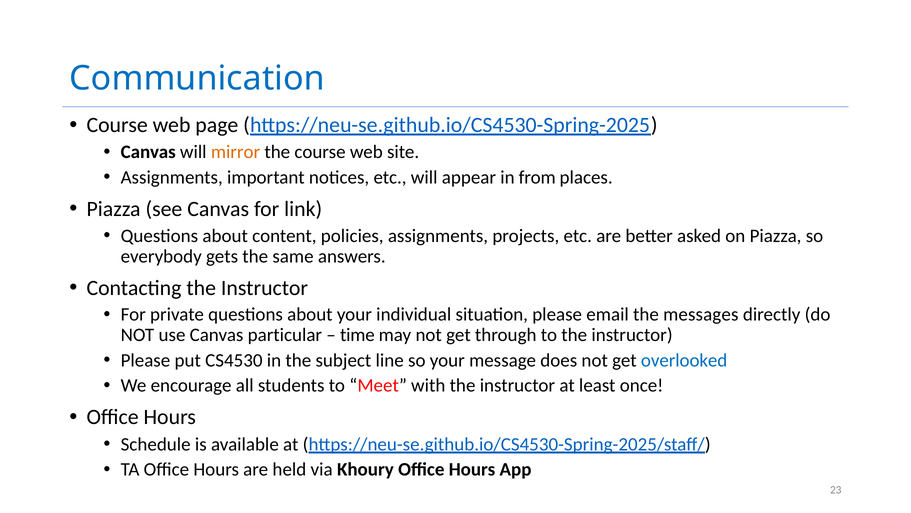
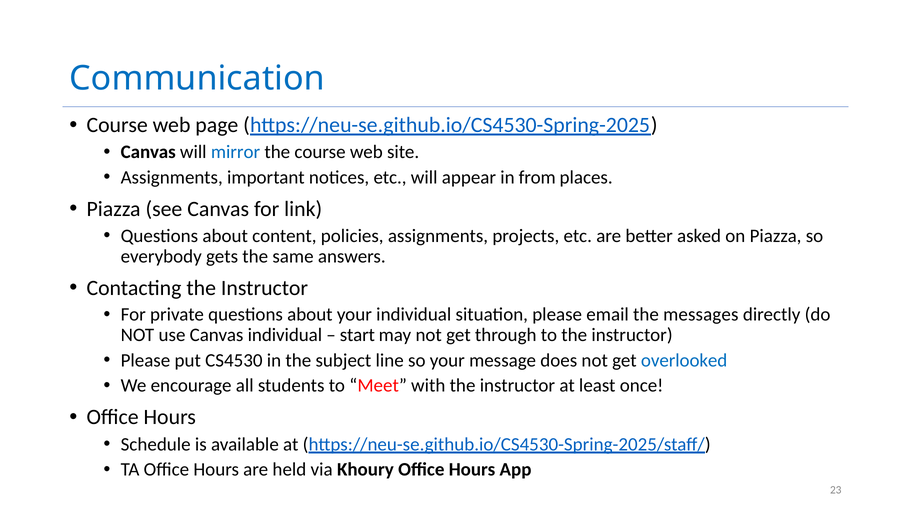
mirror colour: orange -> blue
Canvas particular: particular -> individual
time: time -> start
